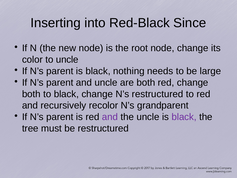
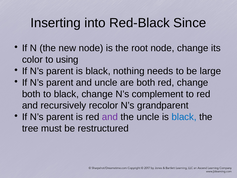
to uncle: uncle -> using
N’s restructured: restructured -> complement
black at (184, 117) colour: purple -> blue
